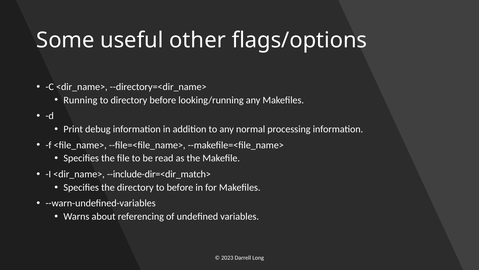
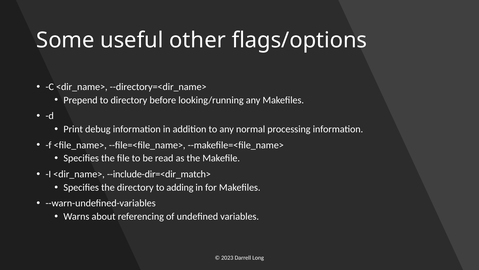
Running: Running -> Prepend
to before: before -> adding
